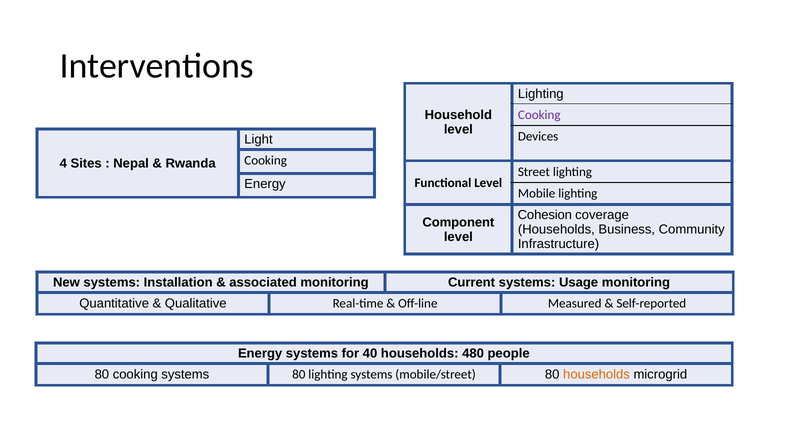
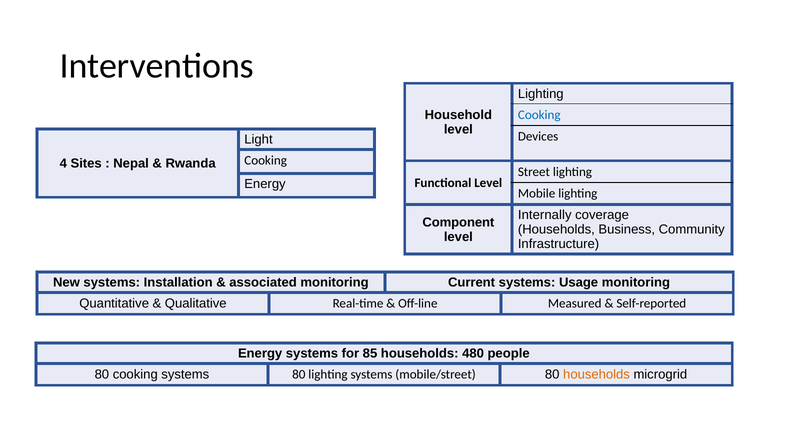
Cooking at (539, 115) colour: purple -> blue
Cohesion: Cohesion -> Internally
40: 40 -> 85
